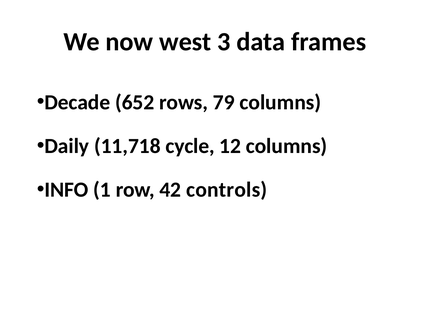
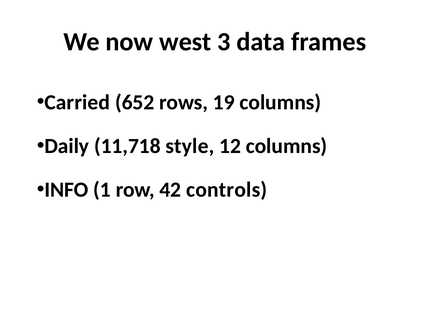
Decade: Decade -> Carried
79: 79 -> 19
cycle: cycle -> style
